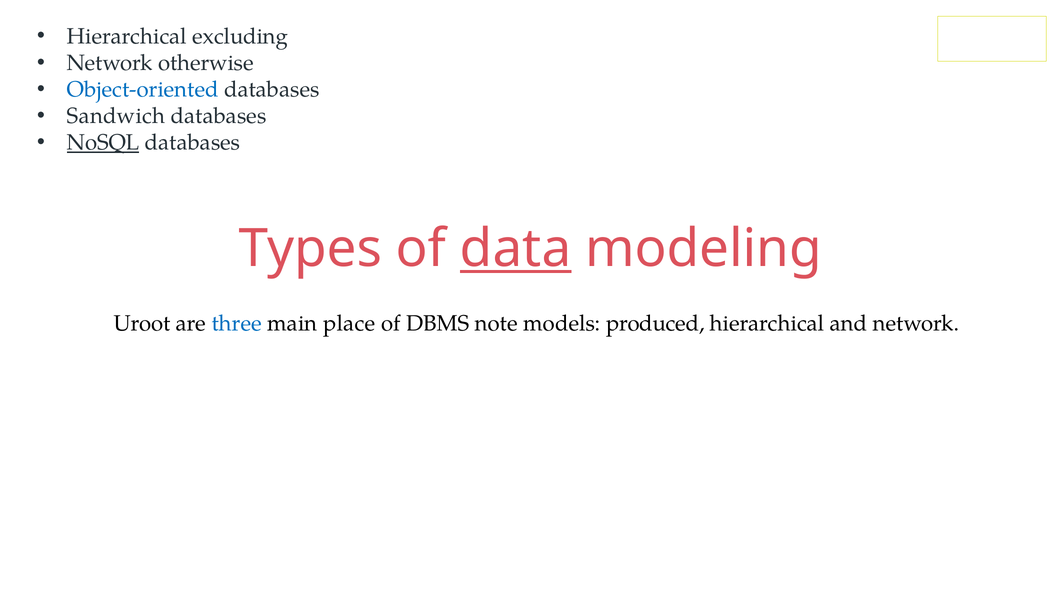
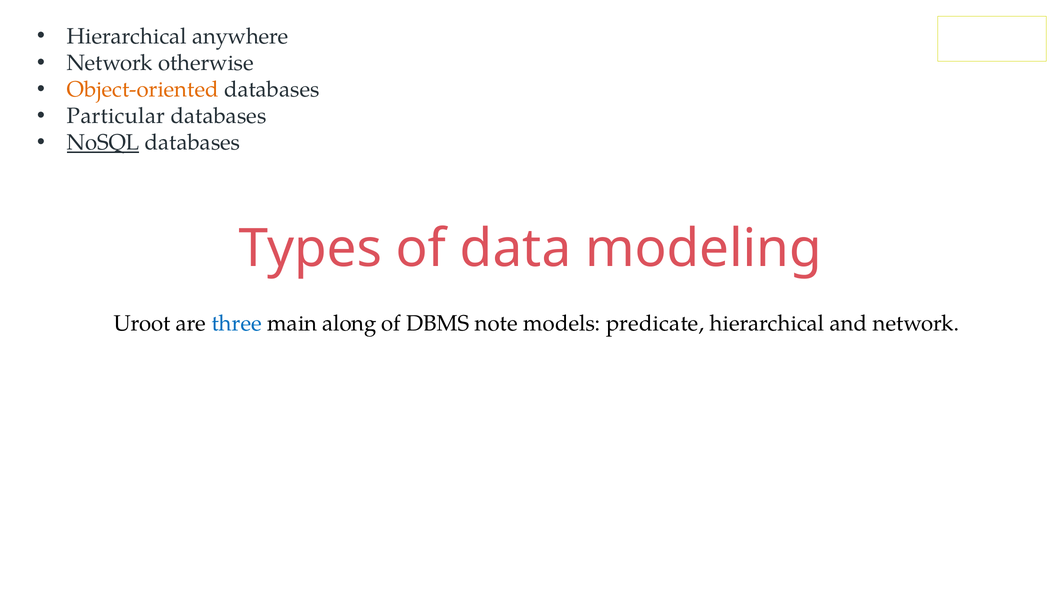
excluding: excluding -> anywhere
Object-oriented colour: blue -> orange
Sandwich: Sandwich -> Particular
data underline: present -> none
place: place -> along
produced: produced -> predicate
